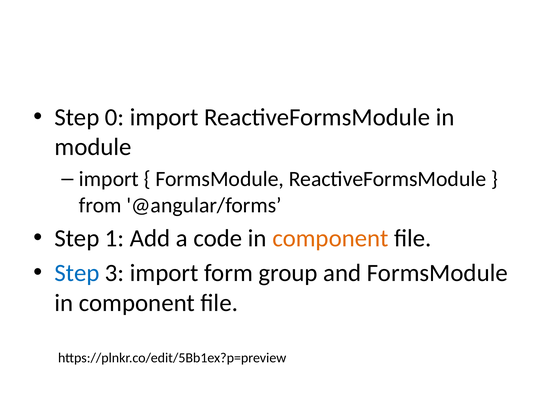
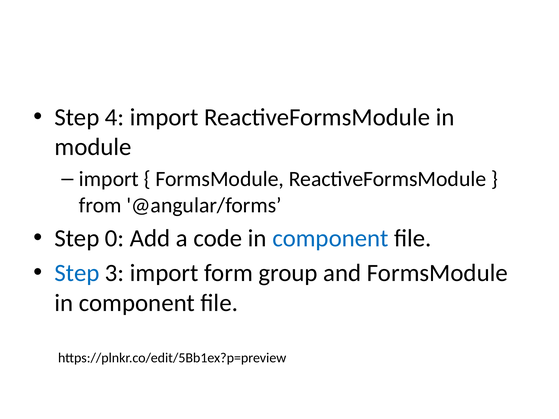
0: 0 -> 4
1: 1 -> 0
component at (330, 238) colour: orange -> blue
